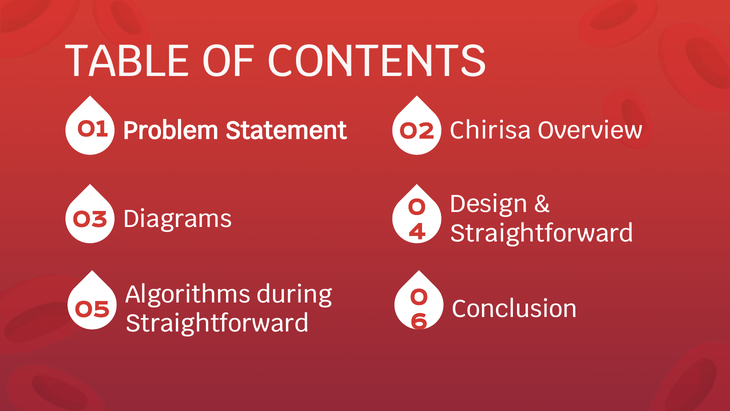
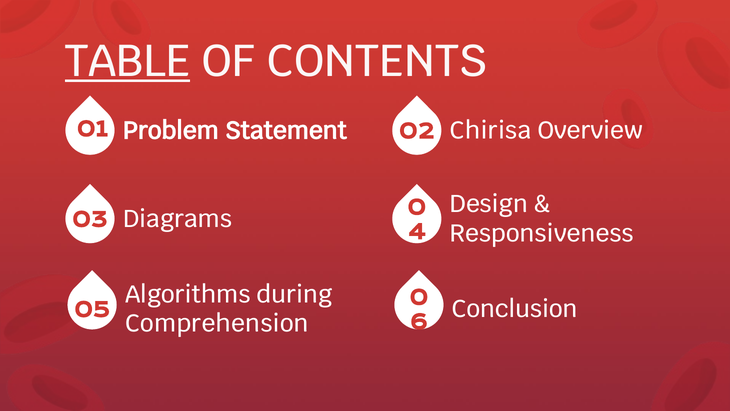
TABLE underline: none -> present
Straightforward at (542, 233): Straightforward -> Responsiveness
Straightforward at (217, 323): Straightforward -> Comprehension
